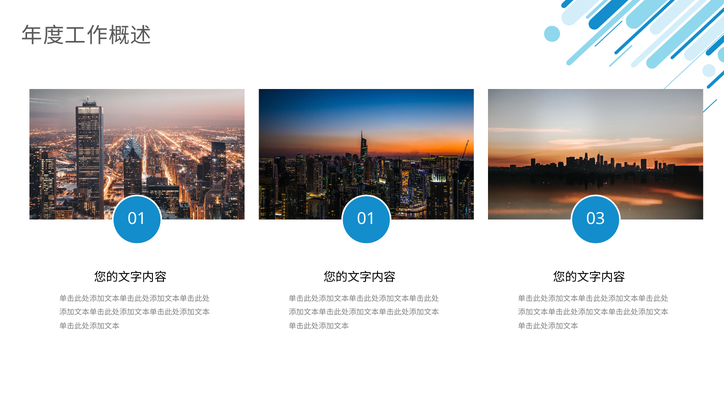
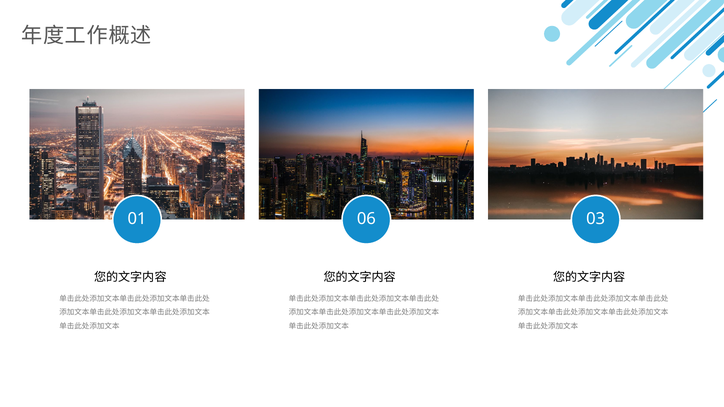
01 01: 01 -> 06
